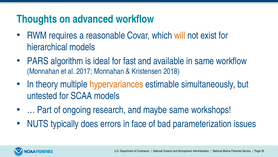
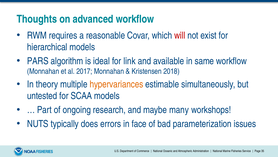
will colour: orange -> red
fast: fast -> link
maybe same: same -> many
